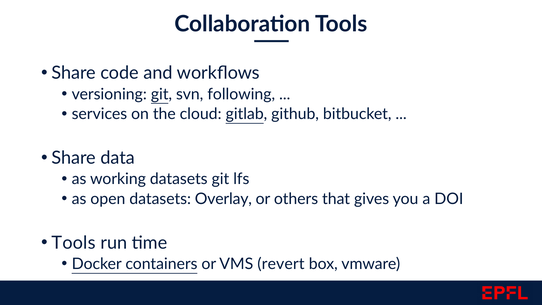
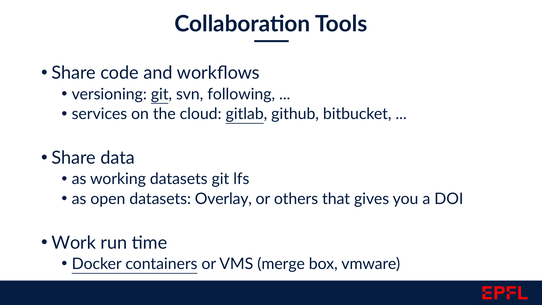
Tools at (74, 243): Tools -> Work
revert: revert -> merge
